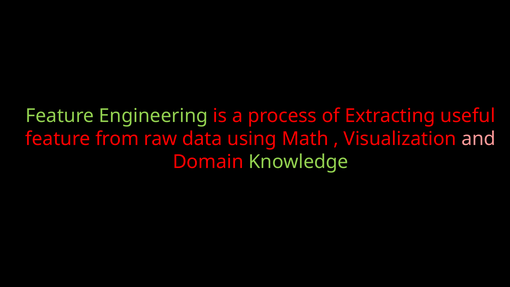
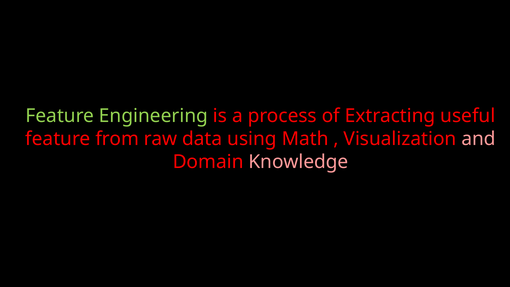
Knowledge colour: light green -> pink
